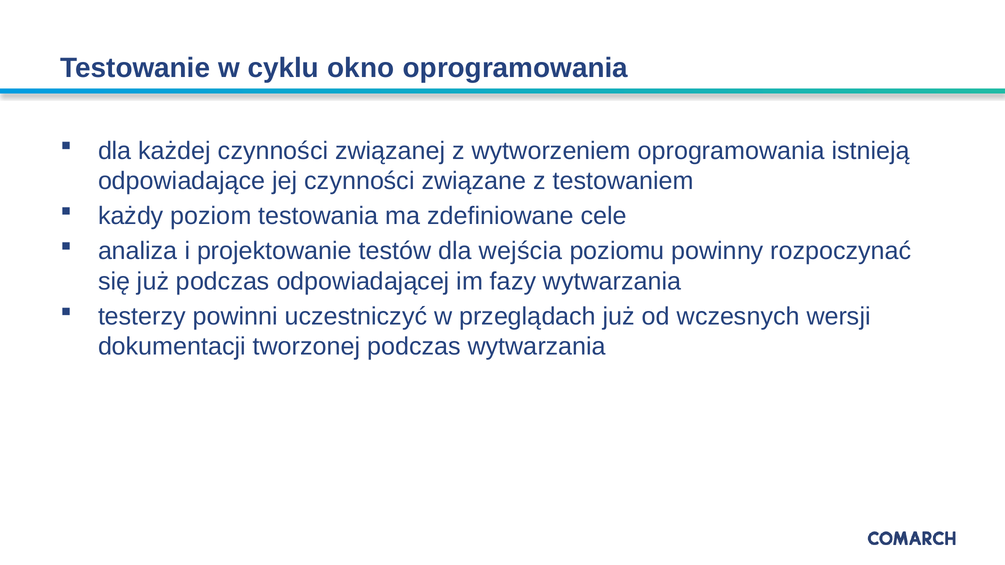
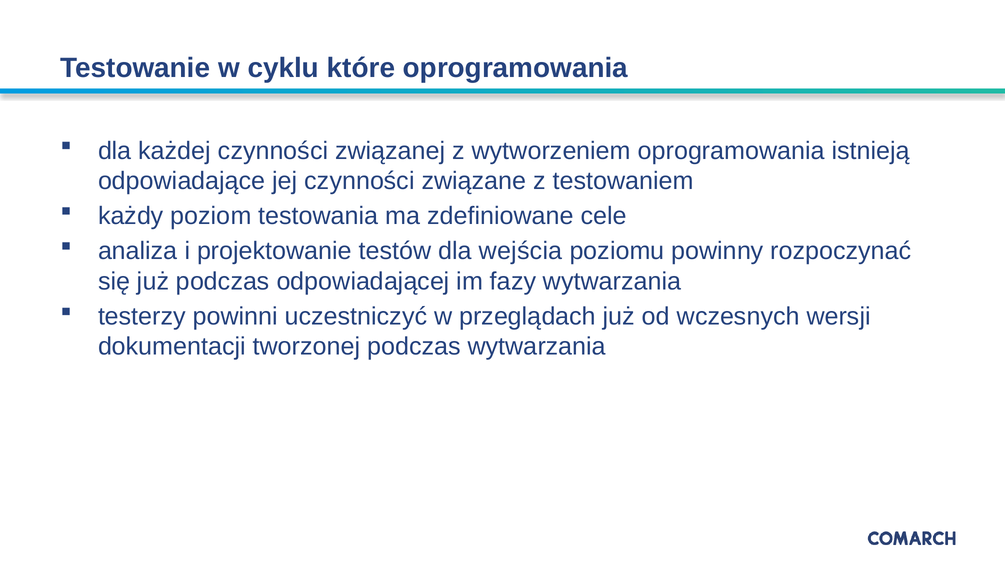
okno: okno -> które
